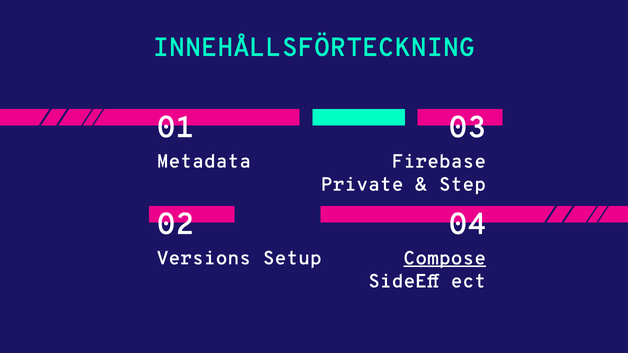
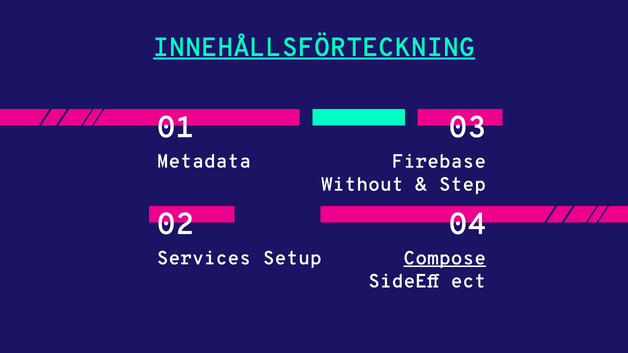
INNEHÅLLSFÖRTECKNING underline: none -> present
Private: Private -> Without
Versions: Versions -> Services
